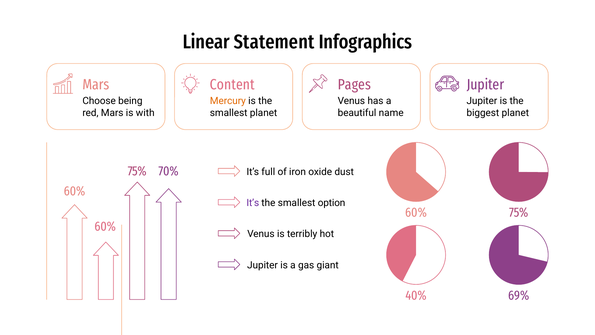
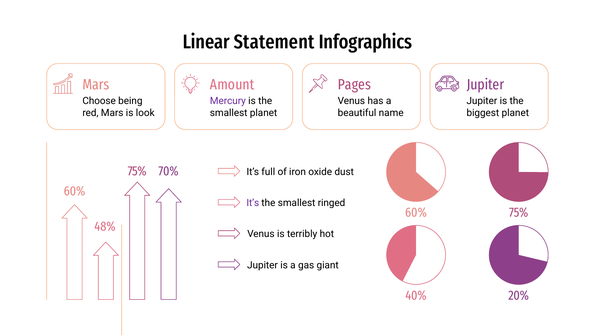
Content: Content -> Amount
Mercury colour: orange -> purple
with: with -> look
option: option -> ringed
60% at (105, 226): 60% -> 48%
69%: 69% -> 20%
